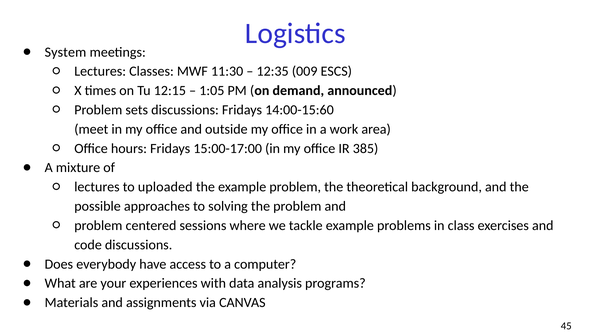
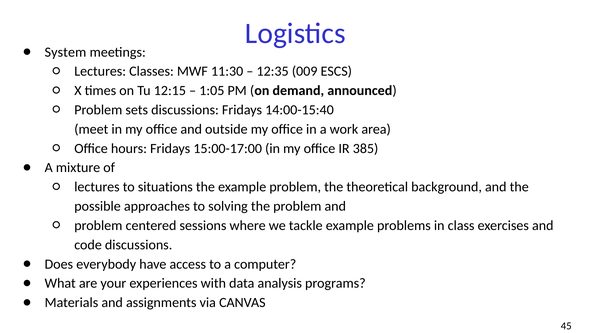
14:00-15:60: 14:00-15:60 -> 14:00-15:40
uploaded: uploaded -> situations
